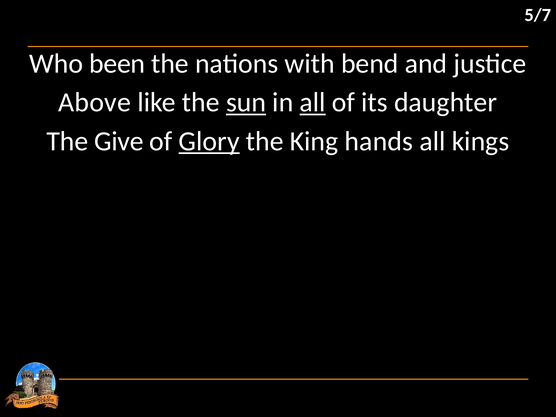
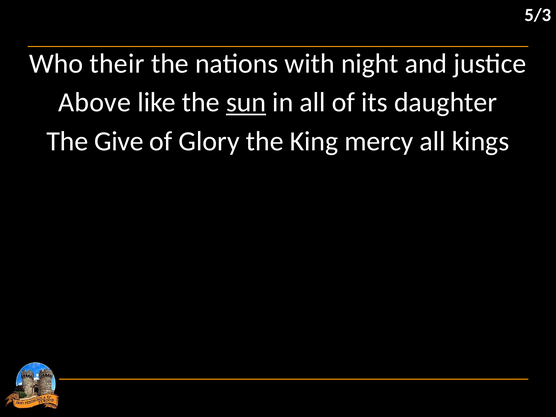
5/7: 5/7 -> 5/3
been: been -> their
bend: bend -> night
all at (313, 102) underline: present -> none
Glory underline: present -> none
hands: hands -> mercy
